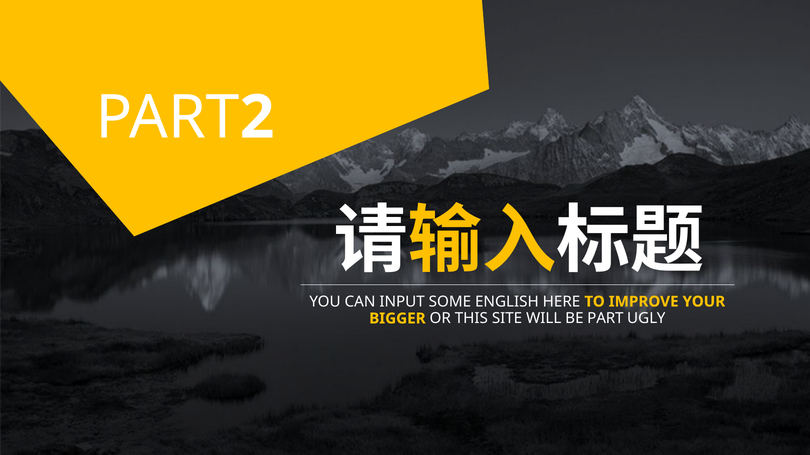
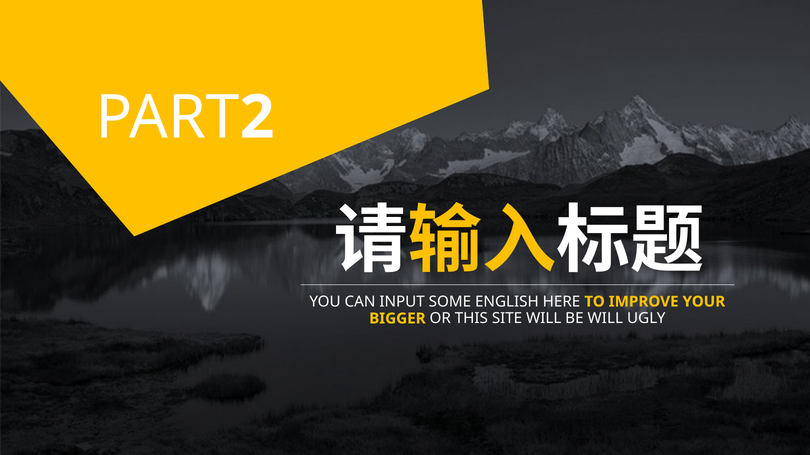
BE PART: PART -> WILL
